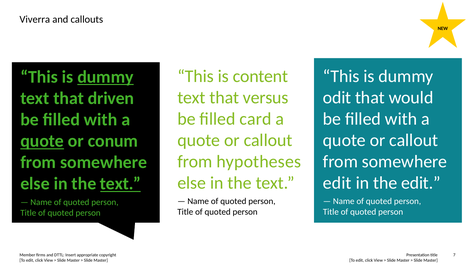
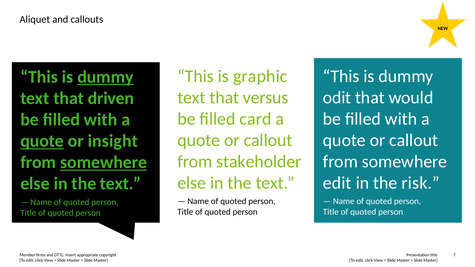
Viverra: Viverra -> Aliquet
content: content -> graphic
conum: conum -> insight
hypotheses: hypotheses -> stakeholder
somewhere at (104, 163) underline: none -> present
the edit: edit -> risk
text at (121, 184) underline: present -> none
